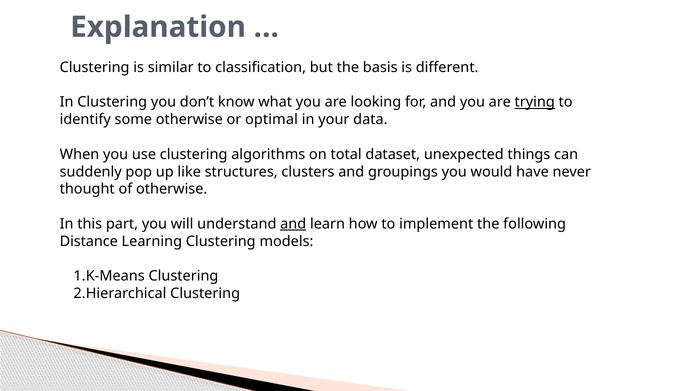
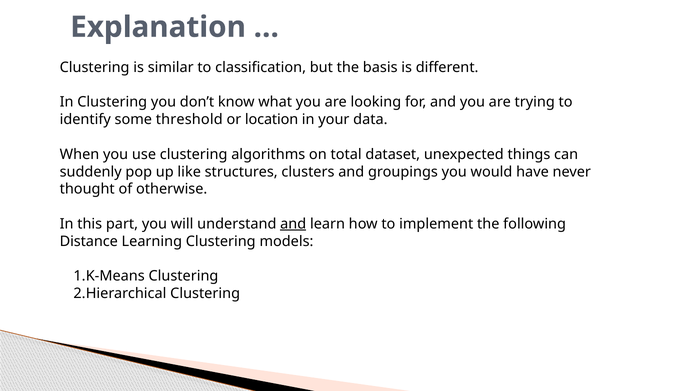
trying underline: present -> none
some otherwise: otherwise -> threshold
optimal: optimal -> location
